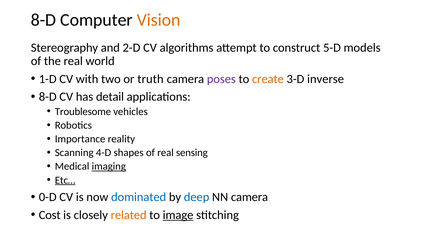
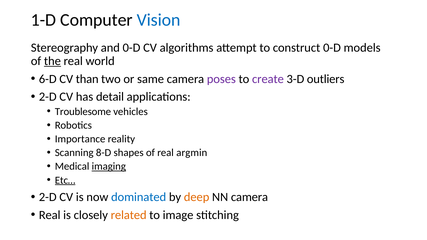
8-D at (44, 20): 8-D -> 1-D
Vision colour: orange -> blue
and 2-D: 2-D -> 0-D
construct 5-D: 5-D -> 0-D
the underline: none -> present
1-D: 1-D -> 6-D
with: with -> than
truth: truth -> same
create colour: orange -> purple
inverse: inverse -> outliers
8-D at (48, 97): 8-D -> 2-D
4-D: 4-D -> 8-D
sensing: sensing -> argmin
0-D at (48, 197): 0-D -> 2-D
deep colour: blue -> orange
Cost at (50, 215): Cost -> Real
image underline: present -> none
